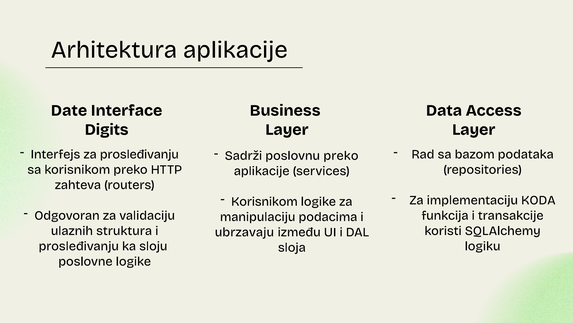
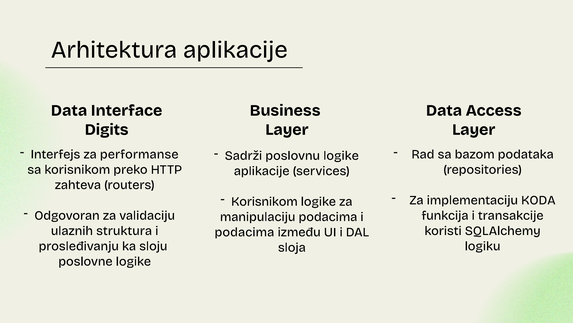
Date at (69, 110): Date -> Data
za prosleđivanju: prosleđivanju -> performanse
poslovnu preko: preko -> logike
ubrzavaju at (244, 232): ubrzavaju -> podacima
